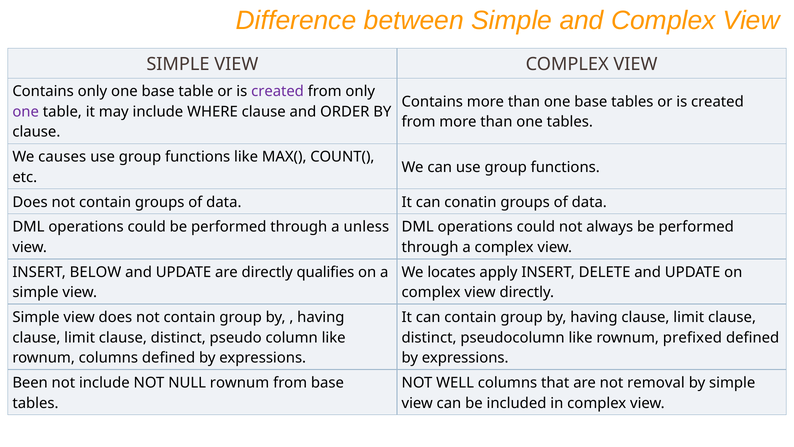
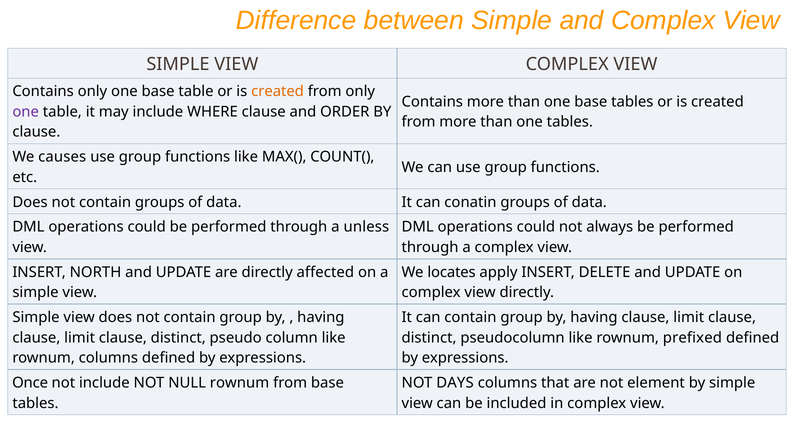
created at (278, 91) colour: purple -> orange
BELOW: BELOW -> NORTH
qualifies: qualifies -> affected
Been: Been -> Once
WELL: WELL -> DAYS
removal: removal -> element
